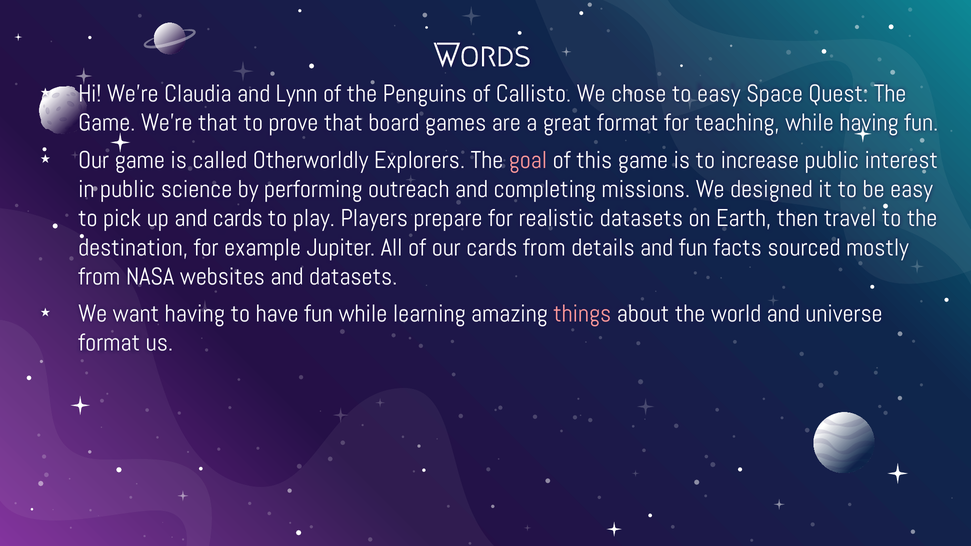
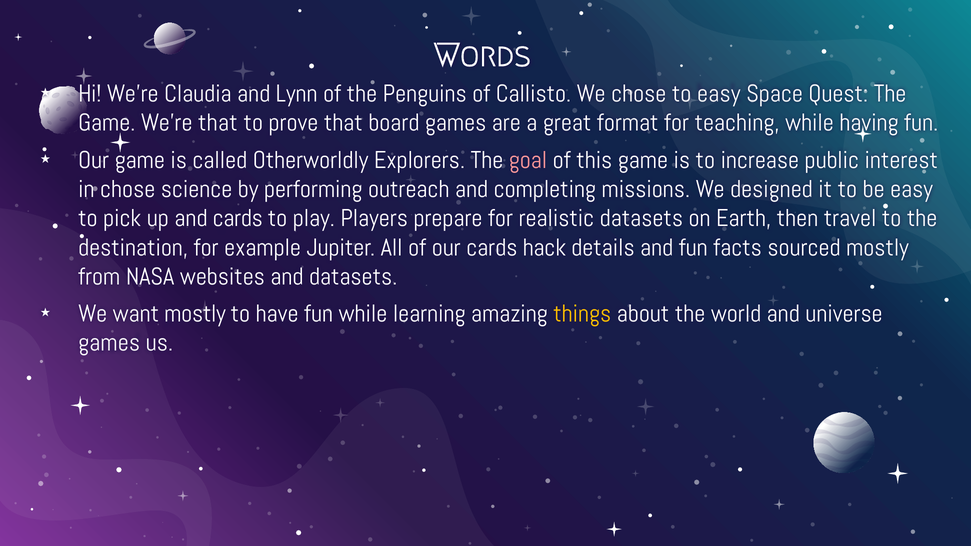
in public: public -> chose
cards from: from -> hack
want having: having -> mostly
things colour: pink -> yellow
format at (109, 343): format -> games
